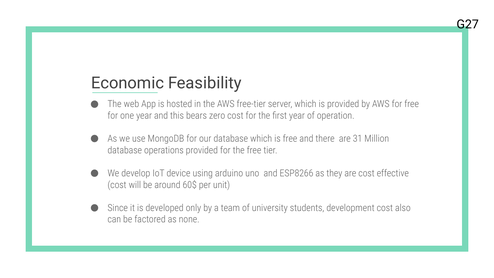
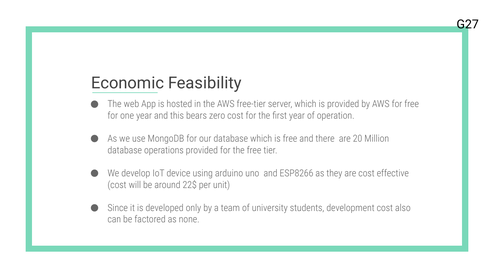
31: 31 -> 20
60$: 60$ -> 22$
